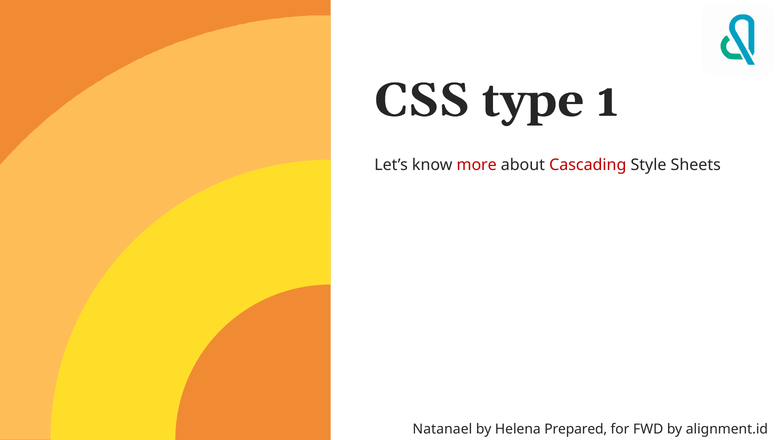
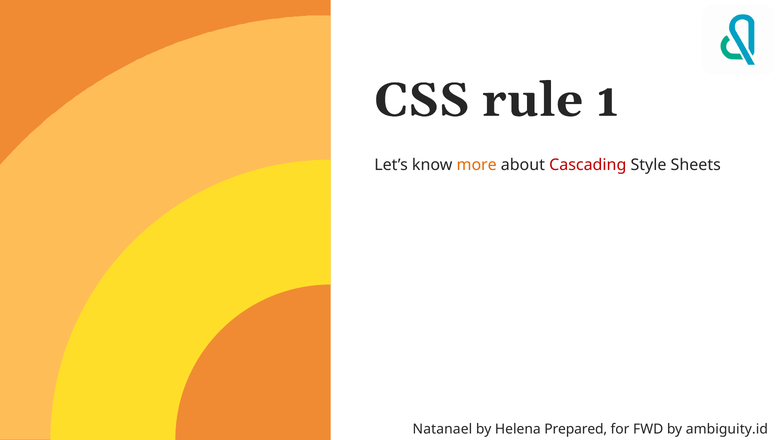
type: type -> rule
more colour: red -> orange
alignment.id: alignment.id -> ambiguity.id
